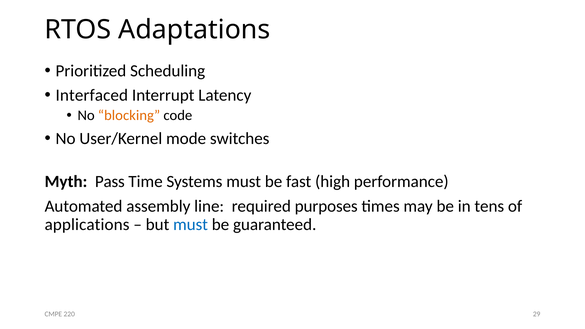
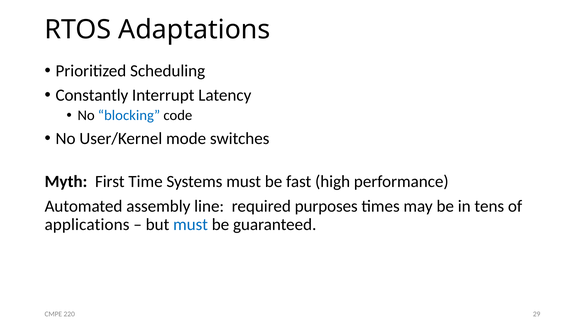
Interfaced: Interfaced -> Constantly
blocking colour: orange -> blue
Pass: Pass -> First
